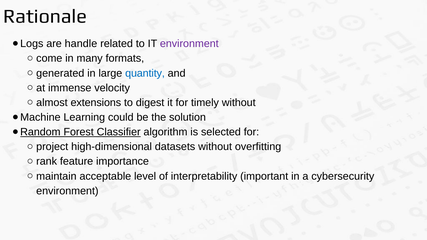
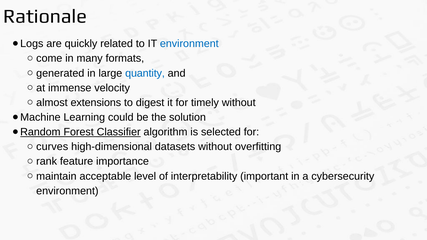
handle: handle -> quickly
environment at (189, 44) colour: purple -> blue
project: project -> curves
